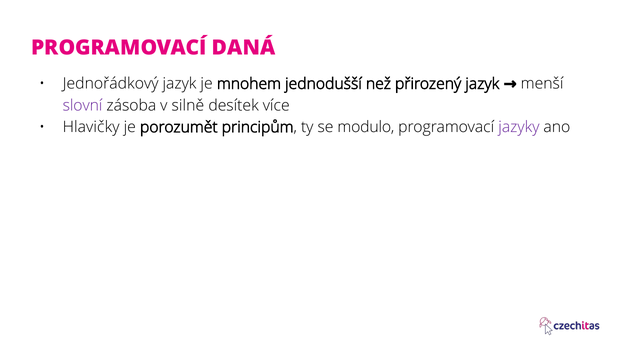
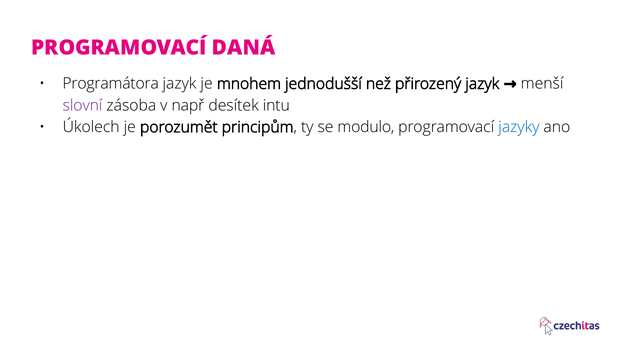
Jednořádkový: Jednořádkový -> Programátora
silně: silně -> např
více: více -> intu
Hlavičky: Hlavičky -> Úkolech
jazyky colour: purple -> blue
